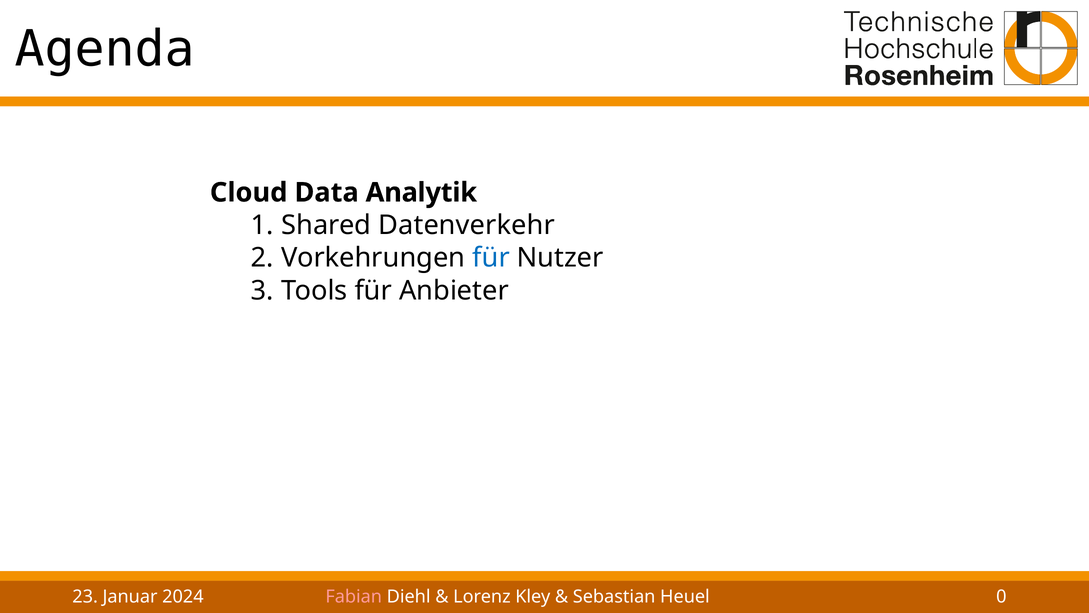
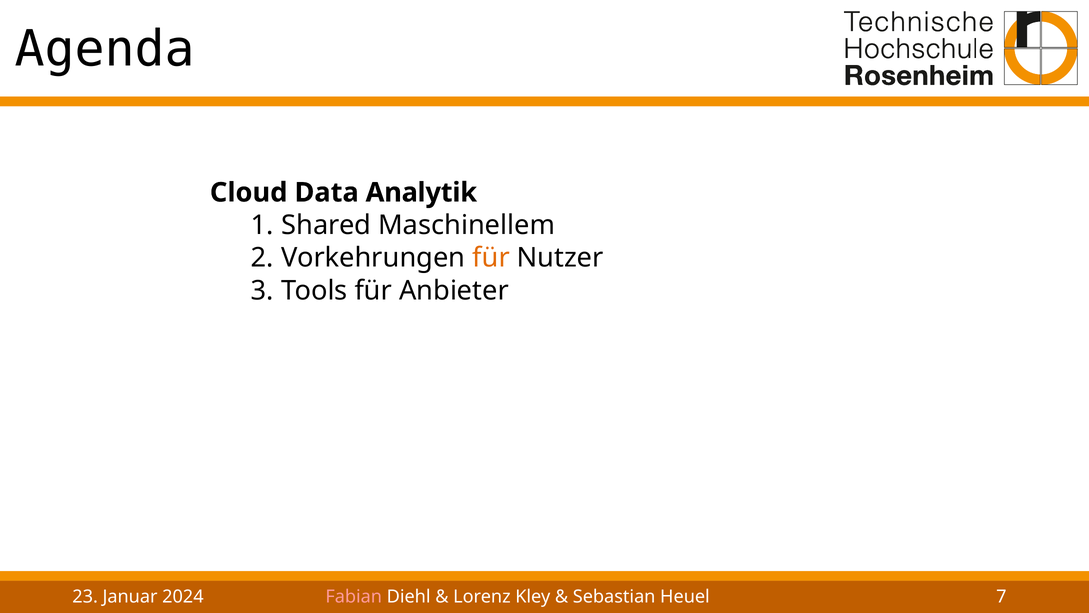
Datenverkehr: Datenverkehr -> Maschinellem
für at (491, 258) colour: blue -> orange
0: 0 -> 7
